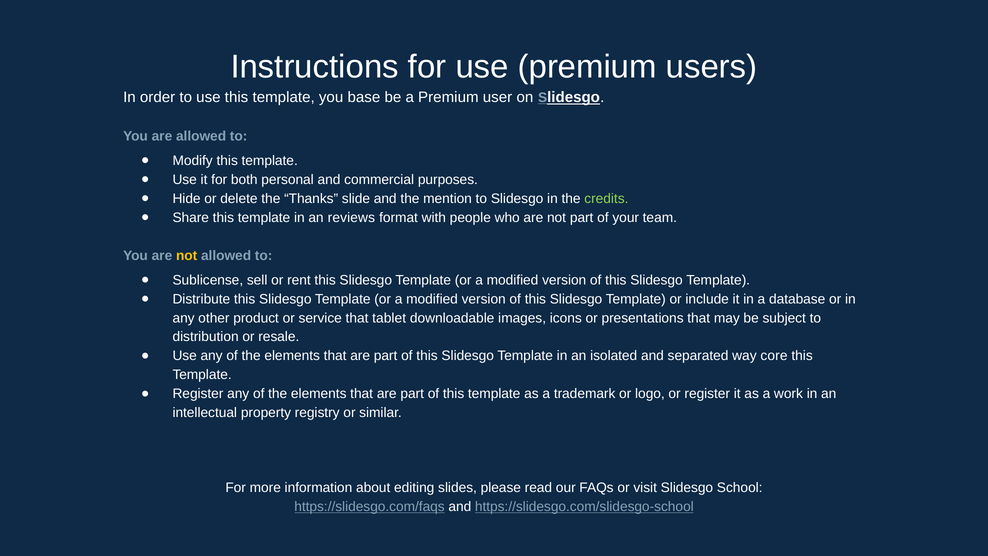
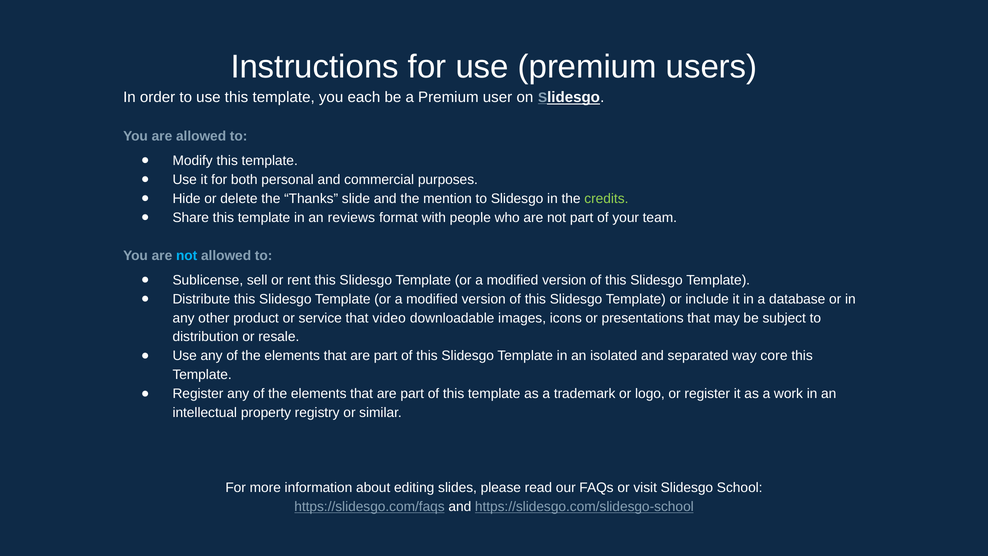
base: base -> each
not at (187, 256) colour: yellow -> light blue
tablet: tablet -> video
